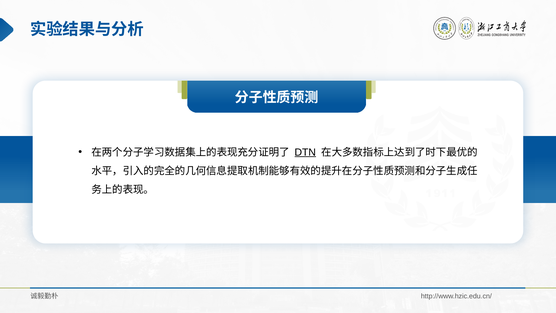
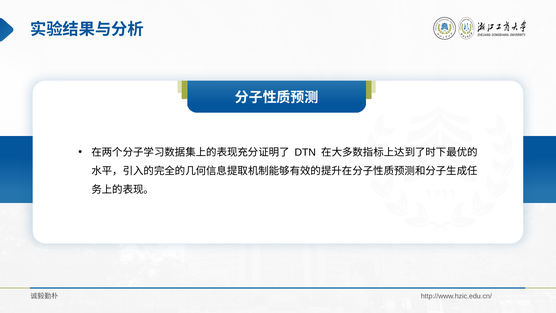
DTN underline: present -> none
